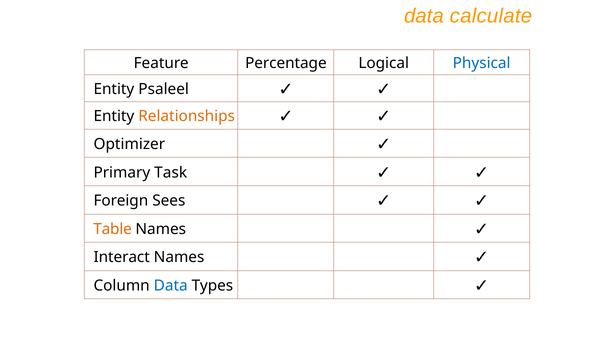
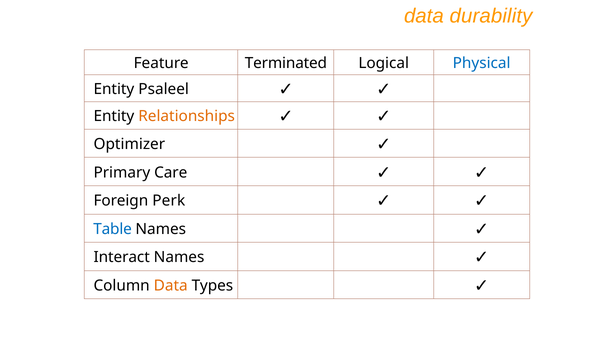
calculate: calculate -> durability
Percentage: Percentage -> Terminated
Task: Task -> Care
Sees: Sees -> Perk
Table colour: orange -> blue
Data at (171, 286) colour: blue -> orange
